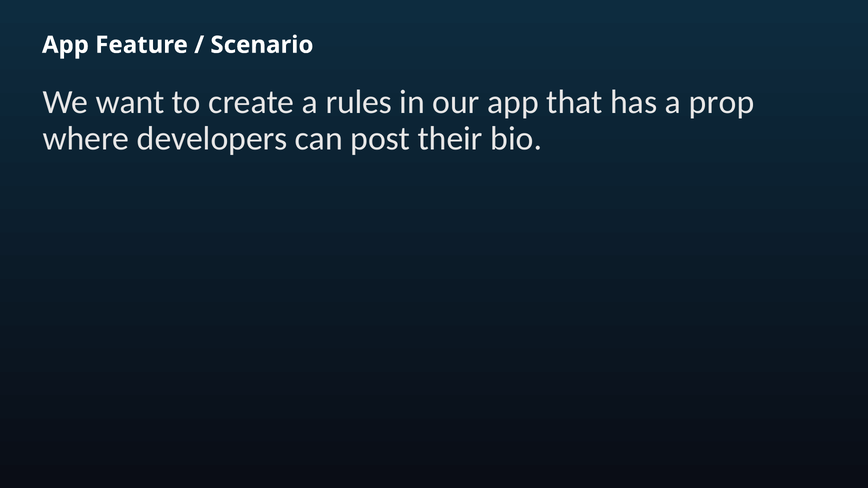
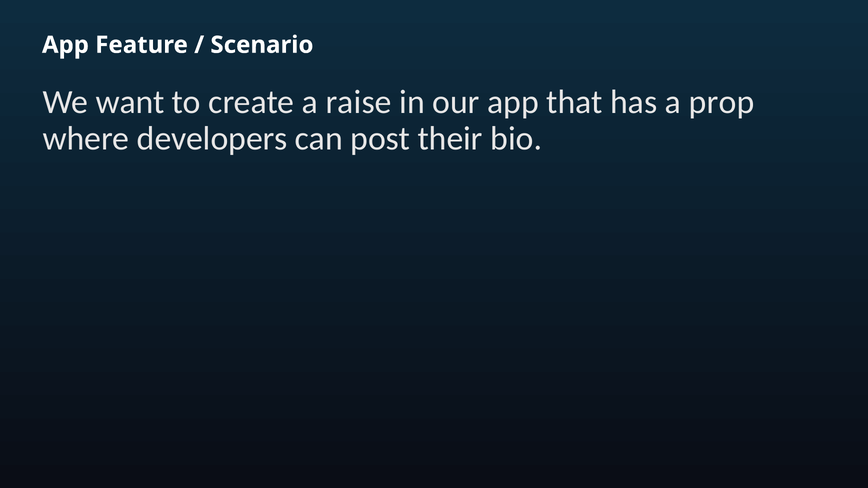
rules: rules -> raise
